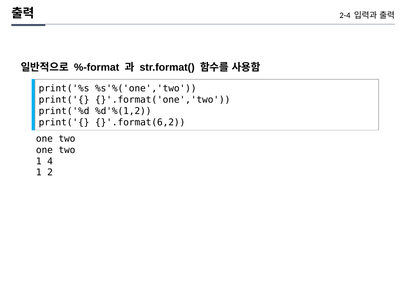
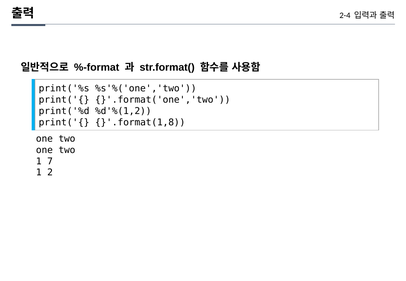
}'.format(6,2: }'.format(6,2 -> }'.format(1,8
4: 4 -> 7
